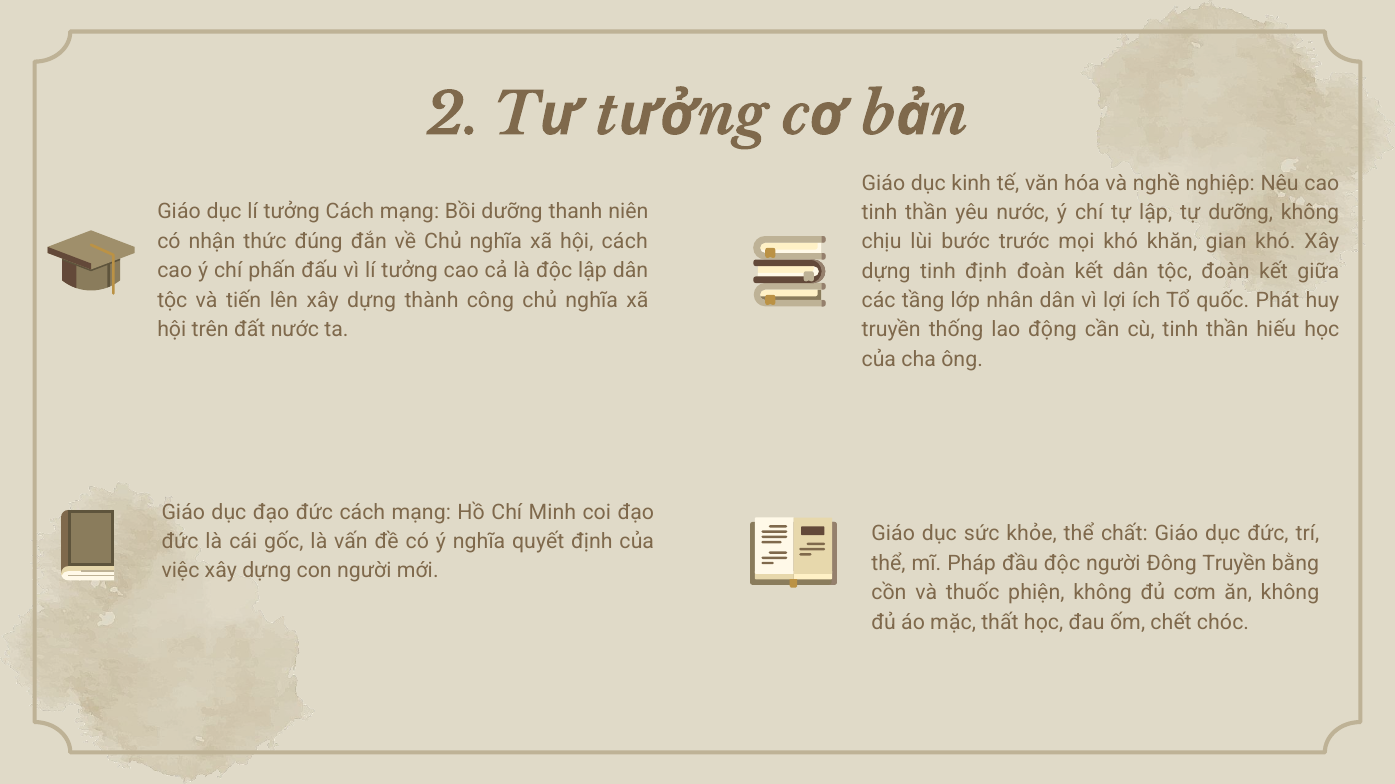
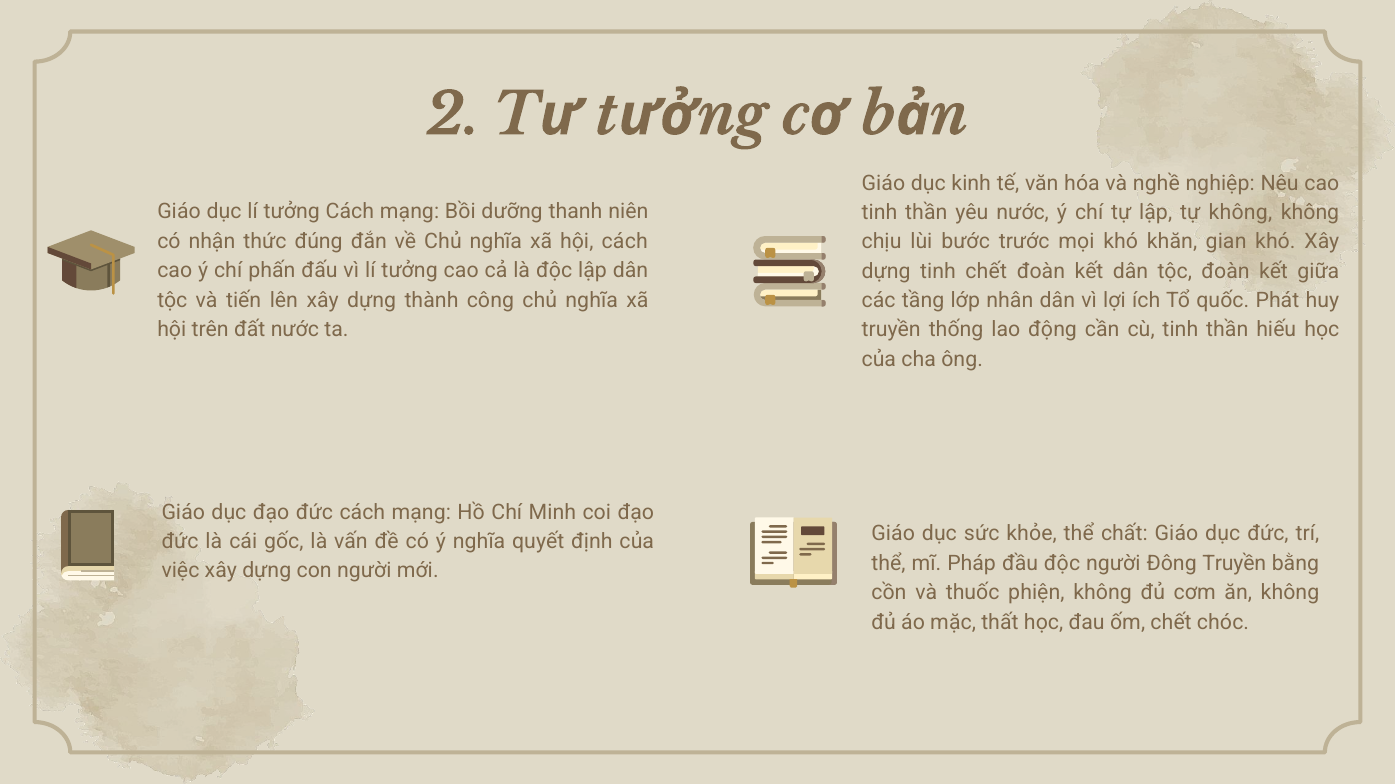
tự dưỡng: dưỡng -> không
tinh định: định -> chết
